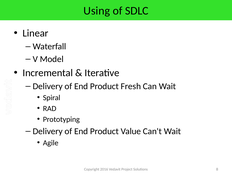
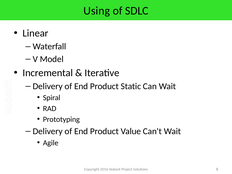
Fresh: Fresh -> Static
